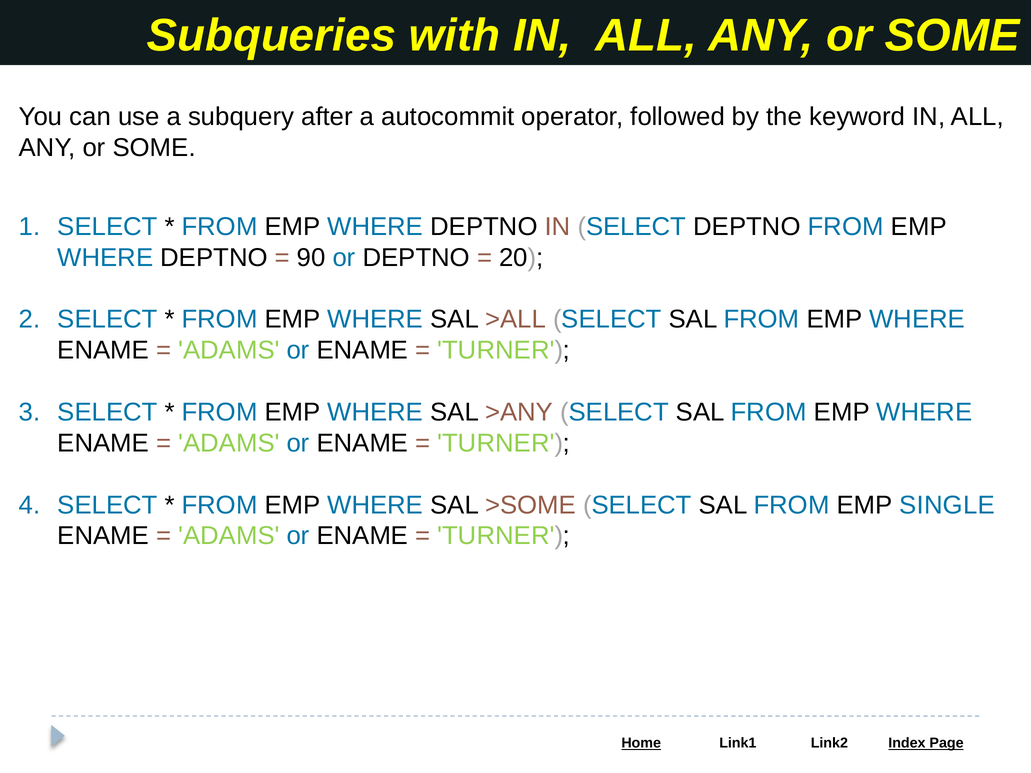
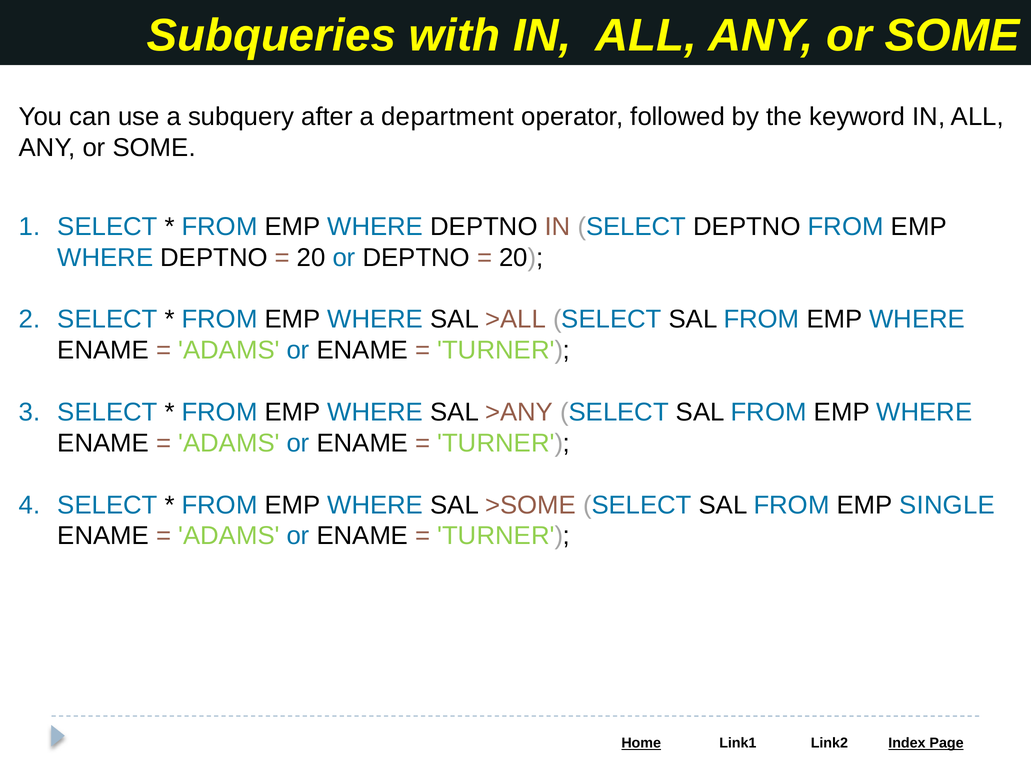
autocommit: autocommit -> department
90 at (311, 258): 90 -> 20
